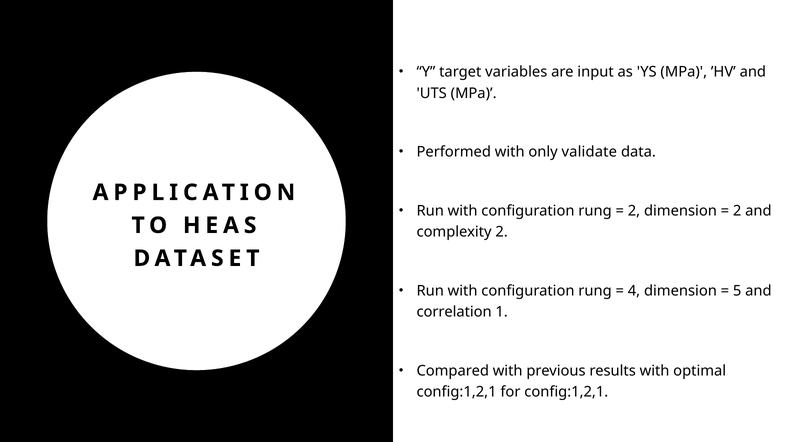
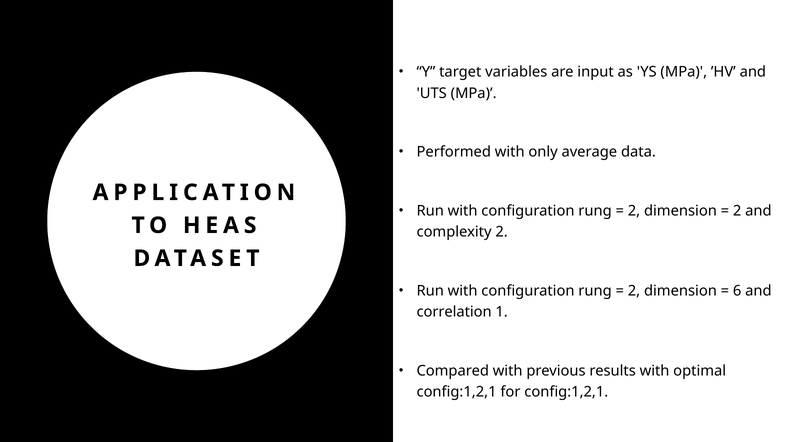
validate: validate -> average
4 at (634, 291): 4 -> 2
5: 5 -> 6
